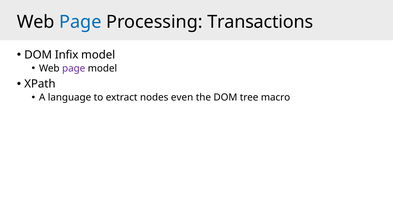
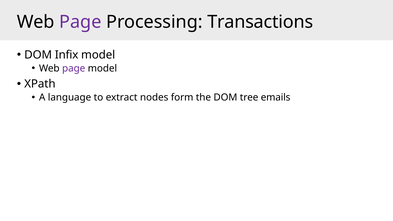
Page at (80, 22) colour: blue -> purple
even: even -> form
macro: macro -> emails
